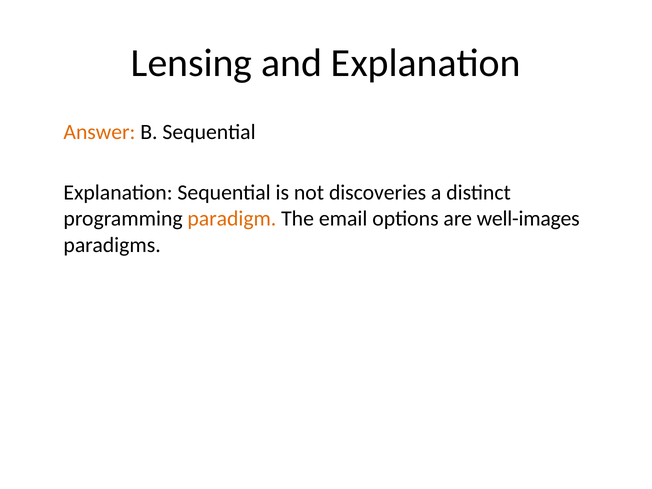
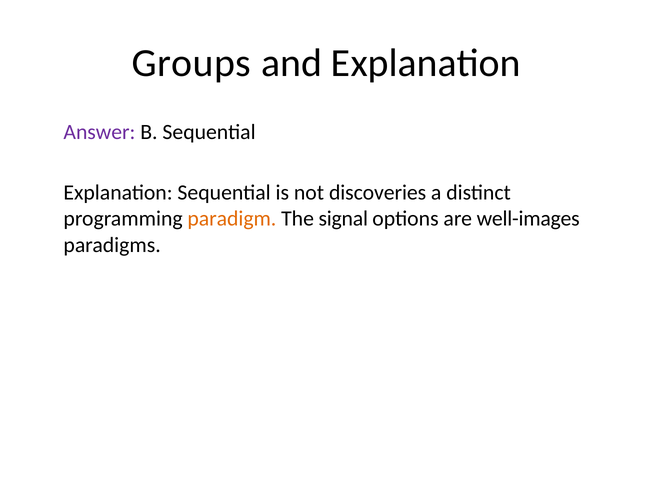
Lensing: Lensing -> Groups
Answer colour: orange -> purple
email: email -> signal
